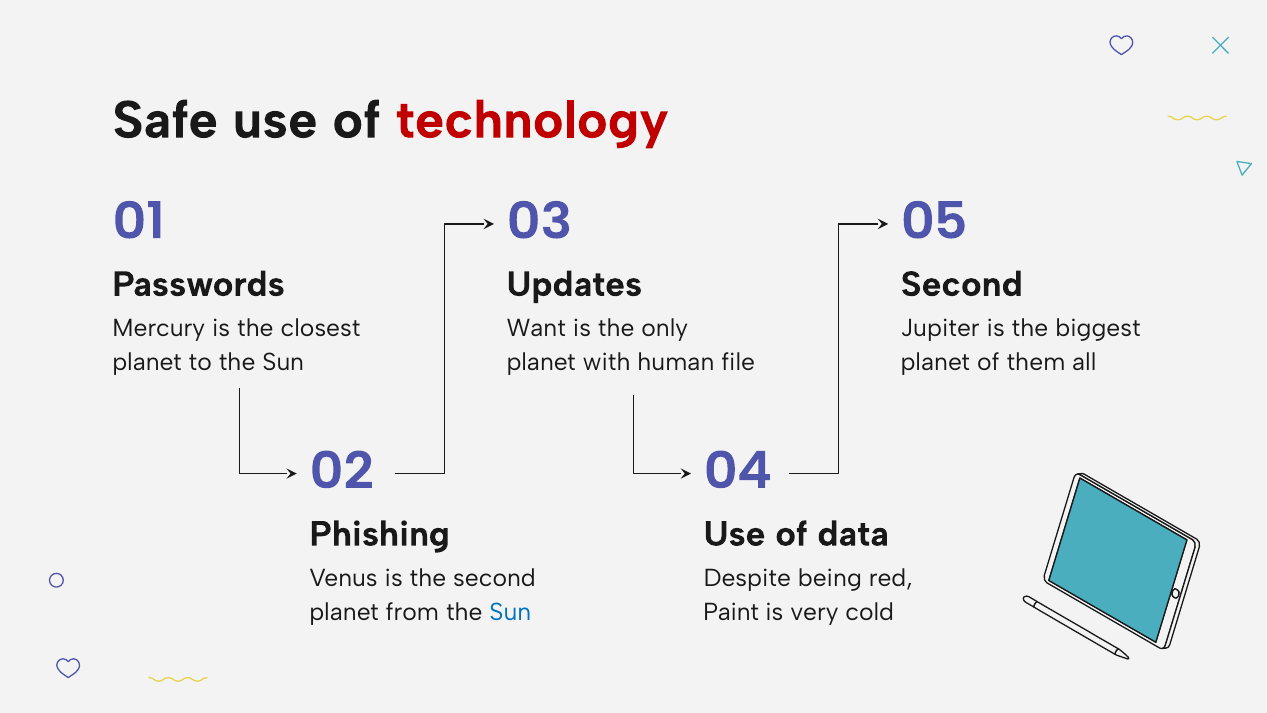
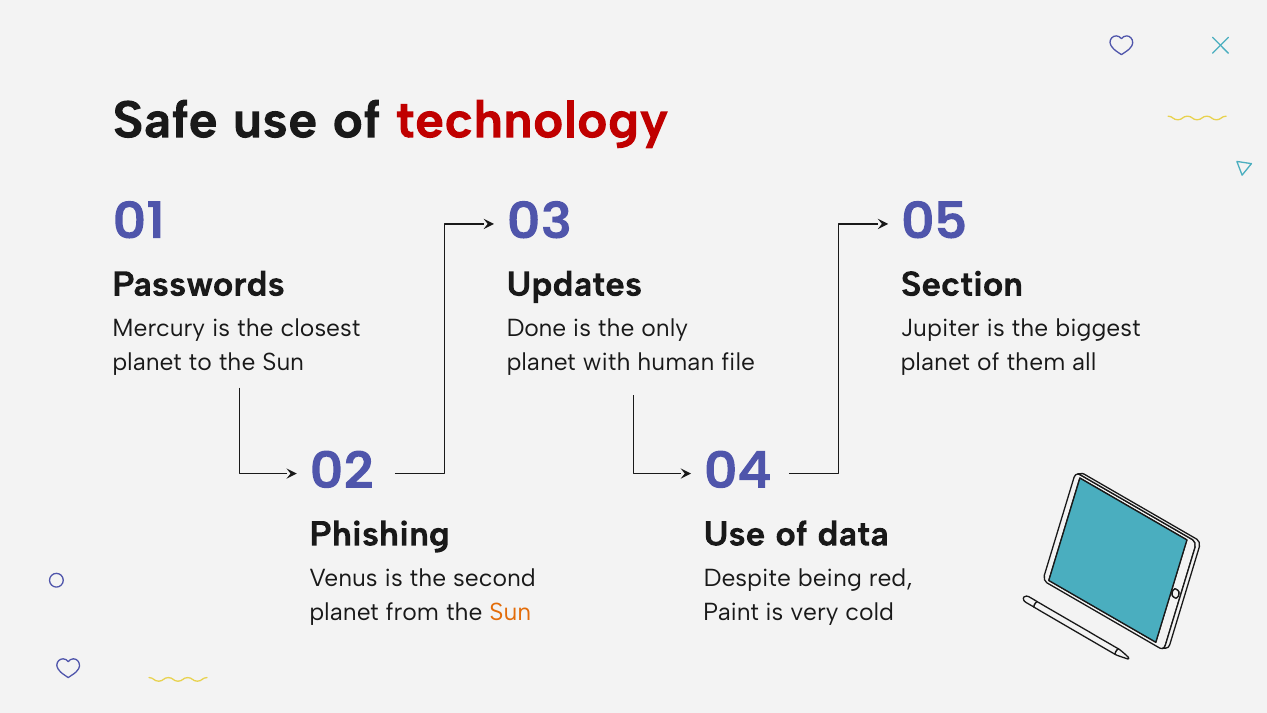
Second at (962, 284): Second -> Section
Want: Want -> Done
Sun at (510, 612) colour: blue -> orange
